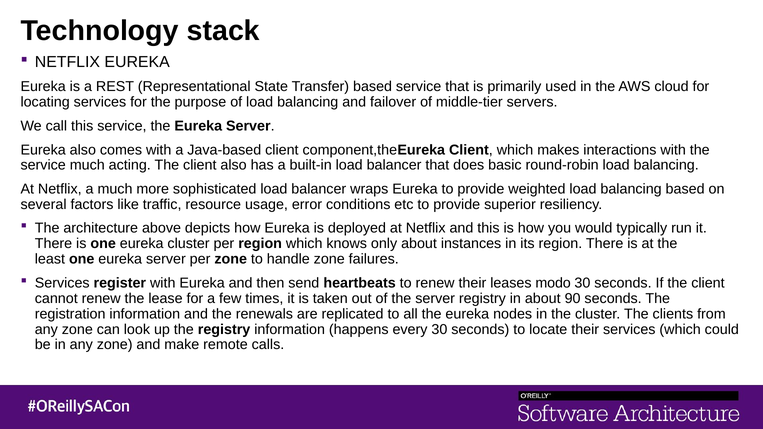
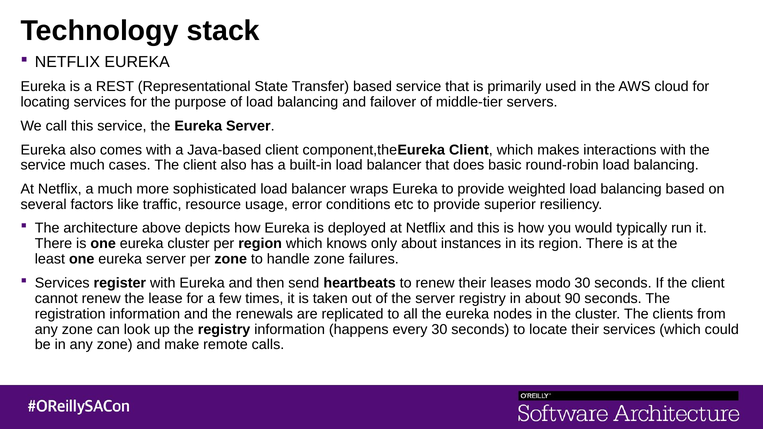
acting: acting -> cases
